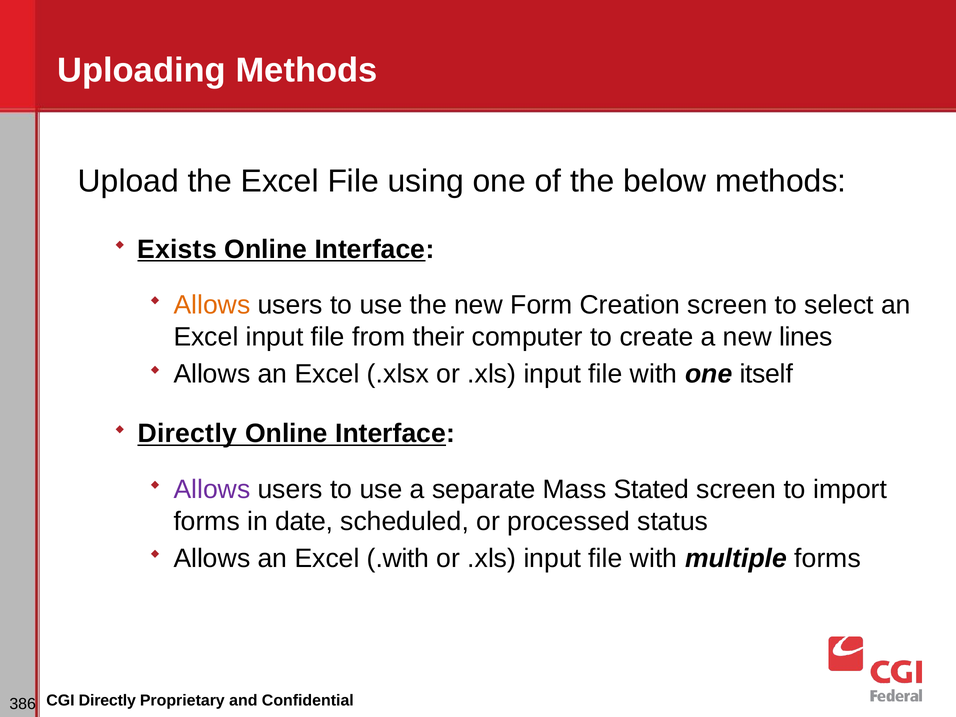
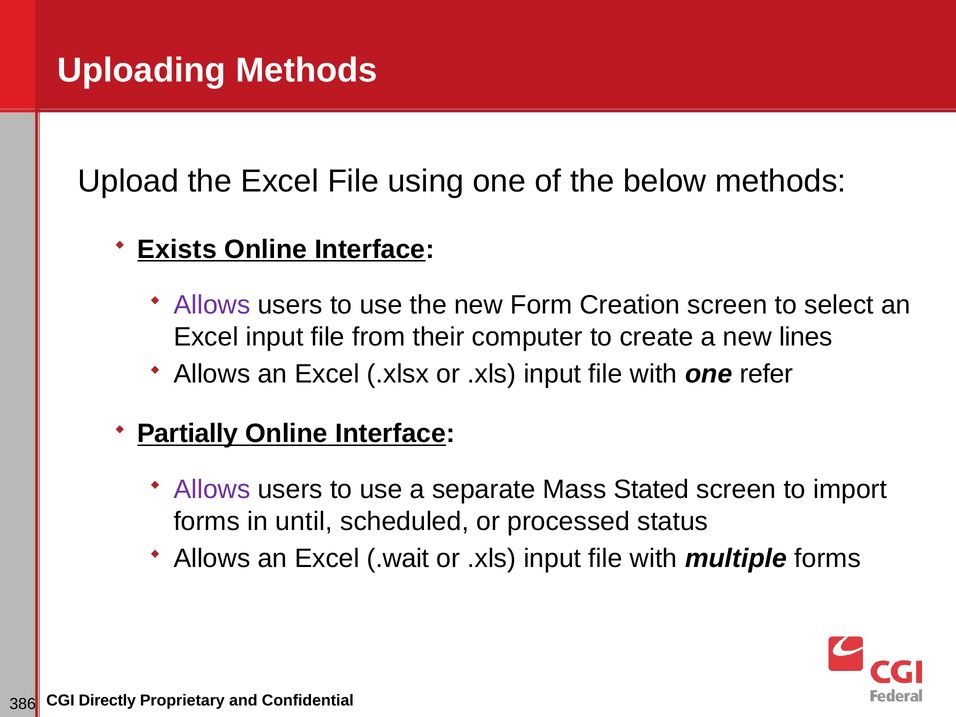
Allows at (212, 305) colour: orange -> purple
itself: itself -> refer
Directly at (187, 434): Directly -> Partially
date: date -> until
.with: .with -> .wait
